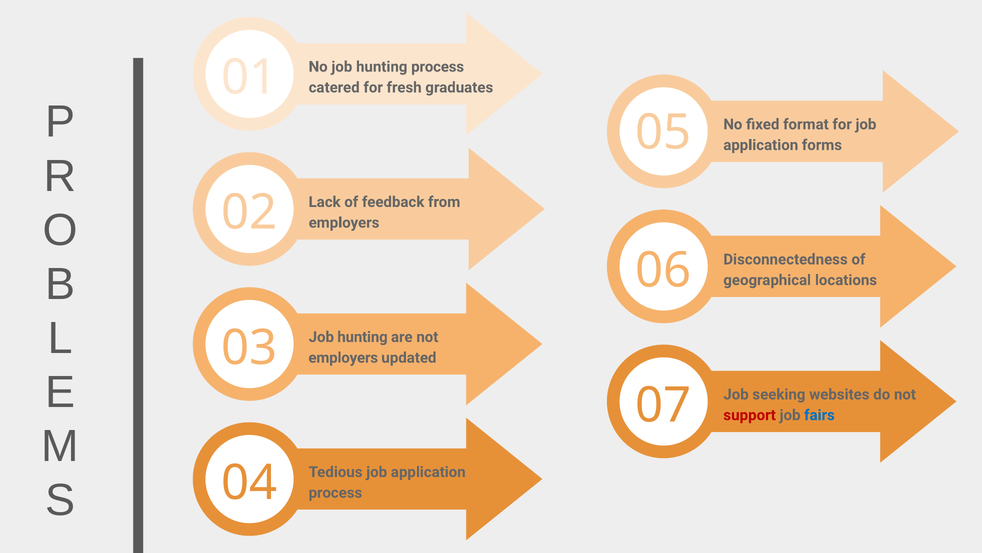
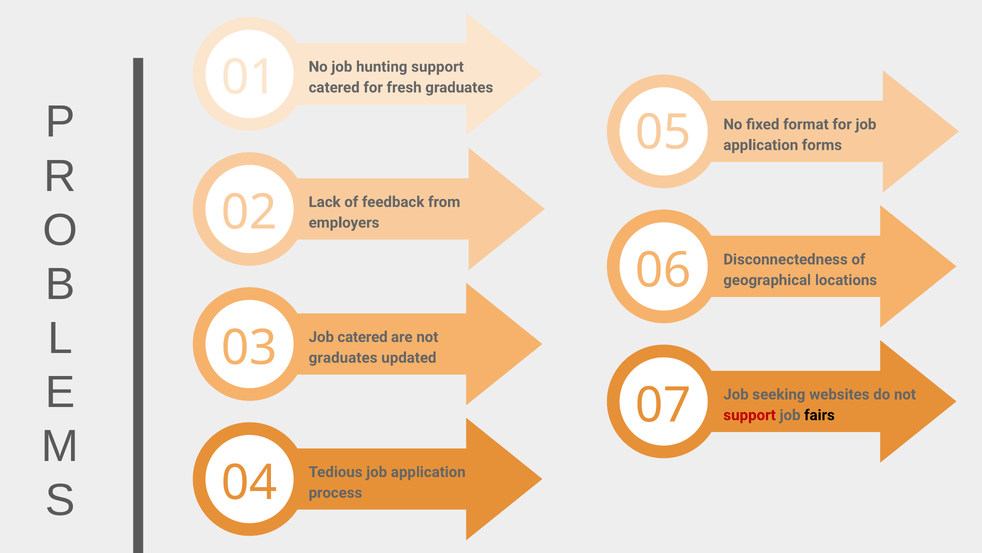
hunting process: process -> support
hunting at (363, 337): hunting -> catered
employers at (343, 357): employers -> graduates
fairs colour: blue -> black
